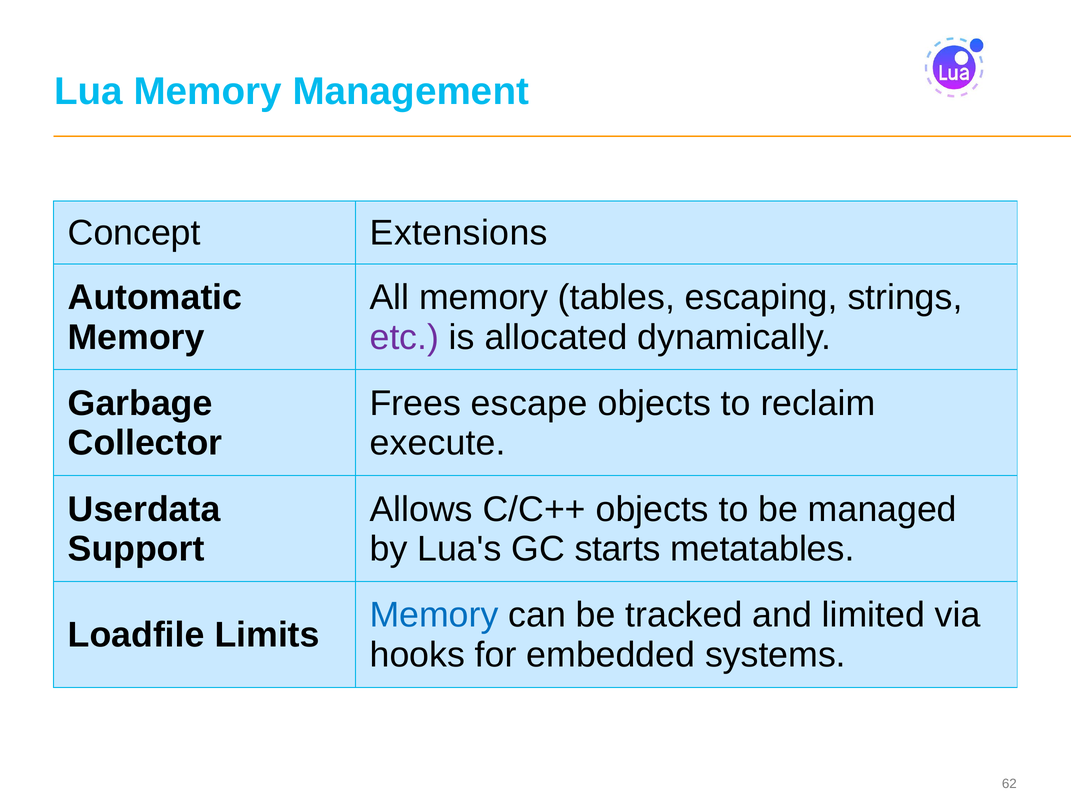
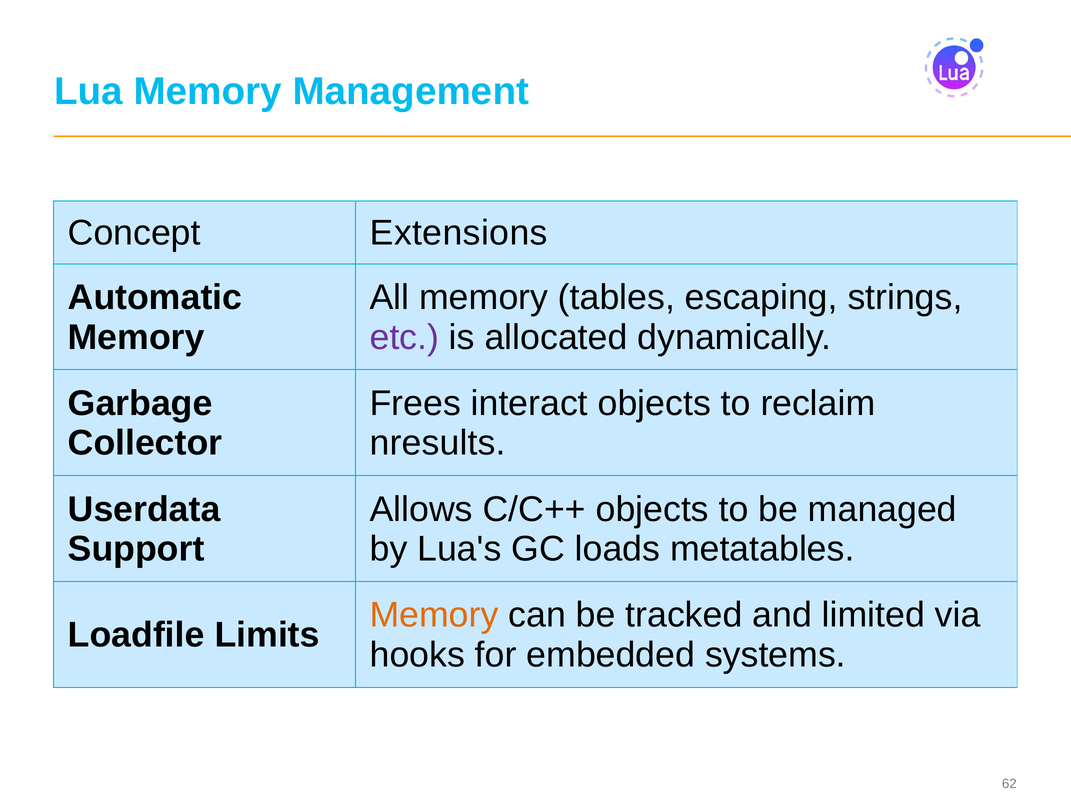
escape: escape -> interact
execute: execute -> nresults
starts: starts -> loads
Memory at (434, 615) colour: blue -> orange
